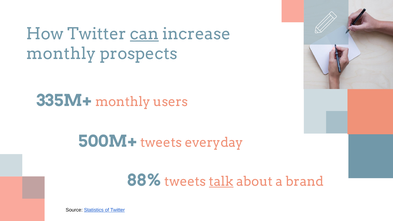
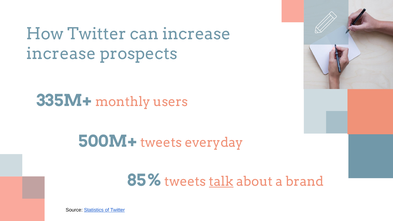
can underline: present -> none
monthly at (61, 54): monthly -> increase
88%: 88% -> 85%
